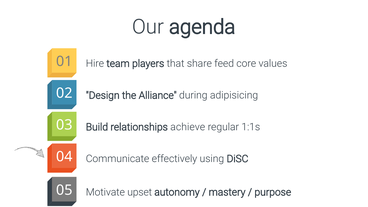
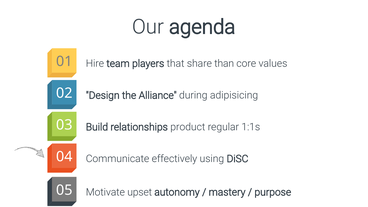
feed: feed -> than
achieve: achieve -> product
